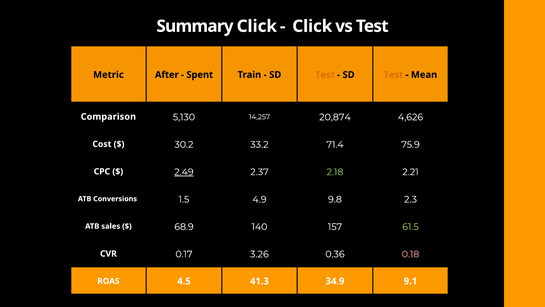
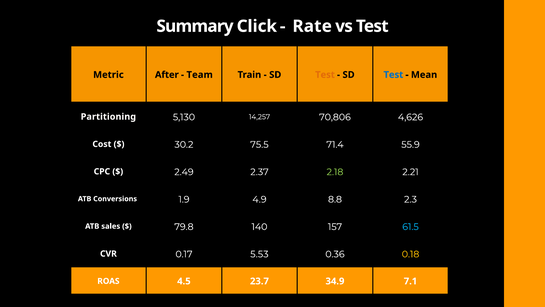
Click at (312, 26): Click -> Rate
Spent: Spent -> Team
Test at (393, 75) colour: orange -> blue
Comparison: Comparison -> Partitioning
20,874: 20,874 -> 70,806
33.2: 33.2 -> 75.5
75.9: 75.9 -> 55.9
2.49 underline: present -> none
1.5: 1.5 -> 1.9
9.8: 9.8 -> 8.8
68.9: 68.9 -> 79.8
61.5 colour: light green -> light blue
3.26: 3.26 -> 5.53
0.18 colour: pink -> yellow
41.3: 41.3 -> 23.7
9.1: 9.1 -> 7.1
